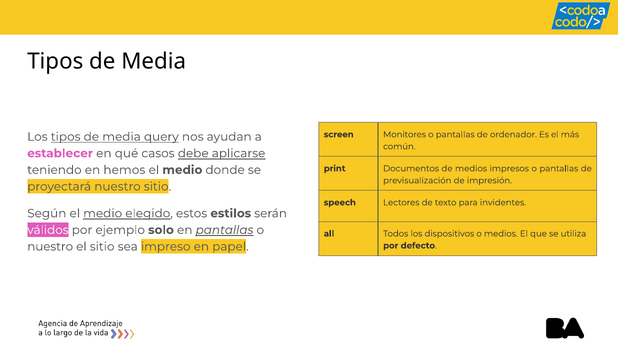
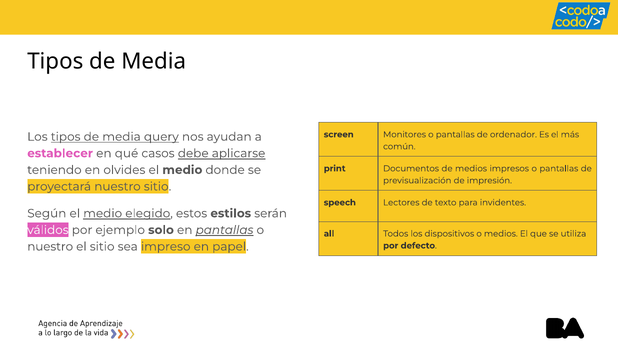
hemos: hemos -> olvides
